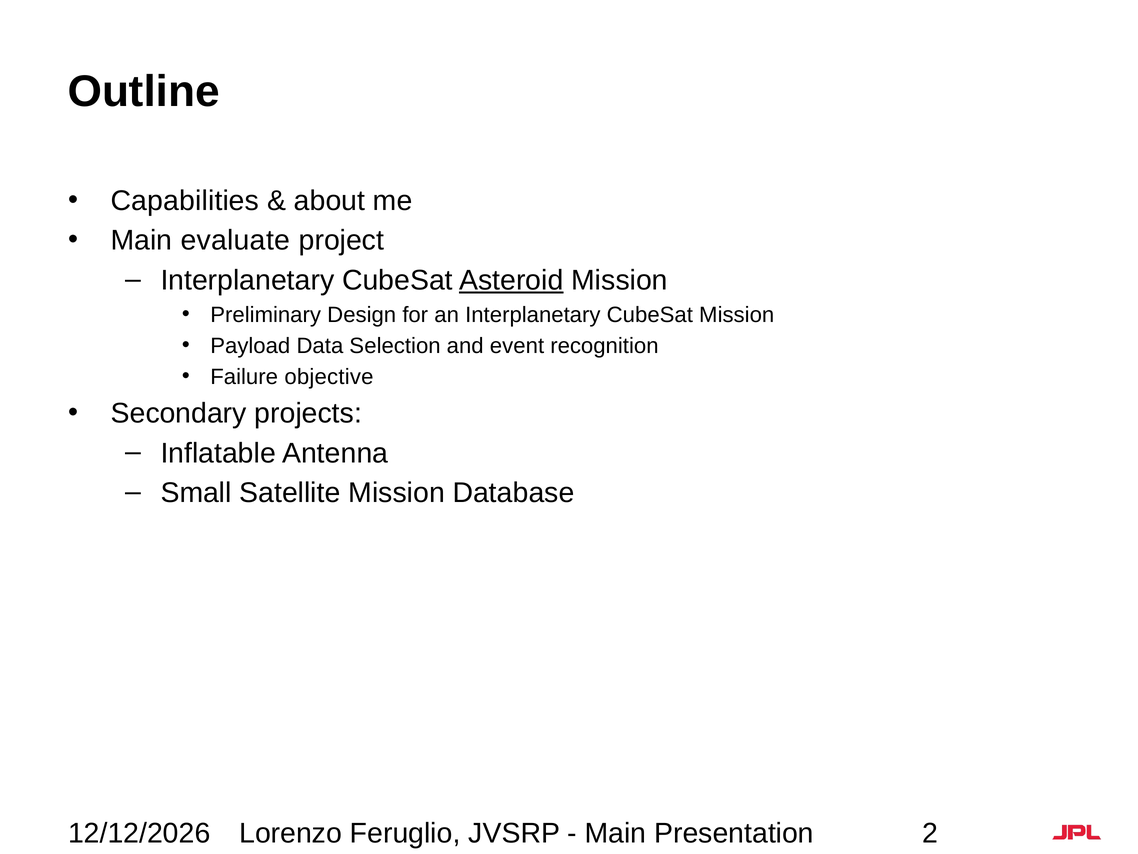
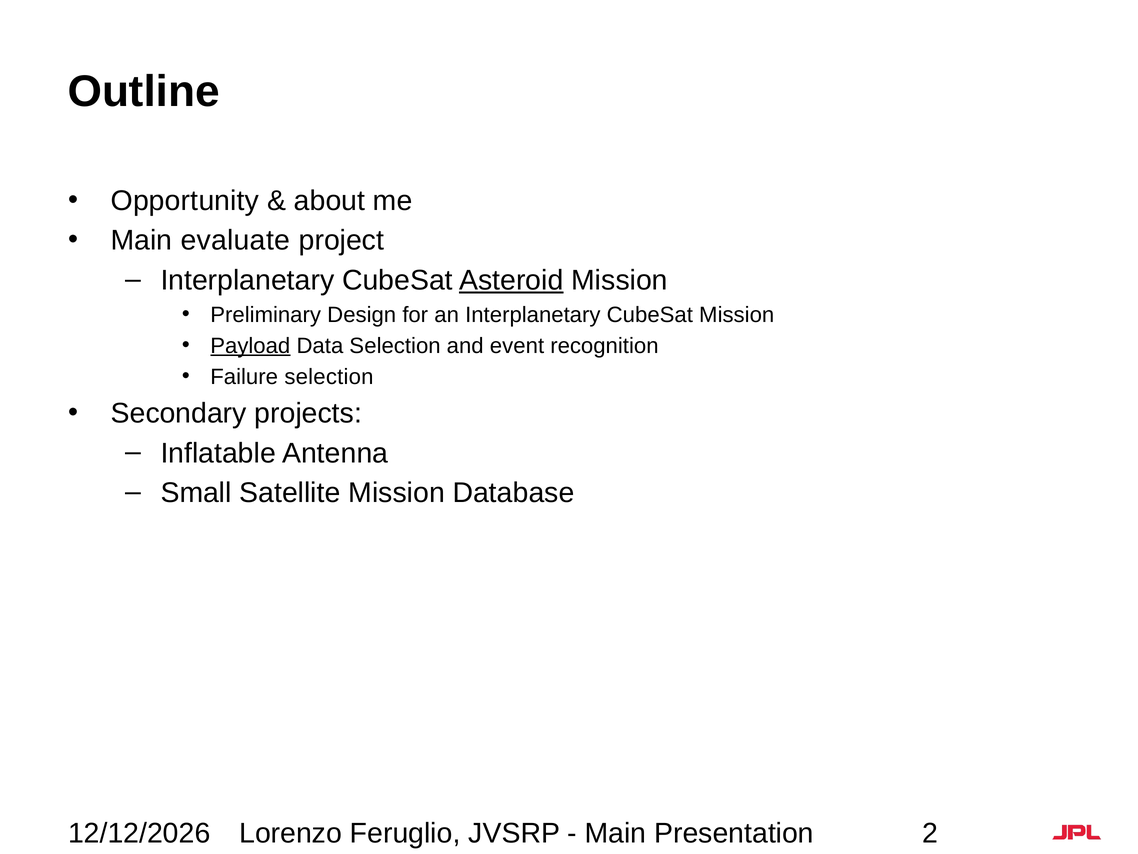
Capabilities: Capabilities -> Opportunity
Payload underline: none -> present
Failure objective: objective -> selection
